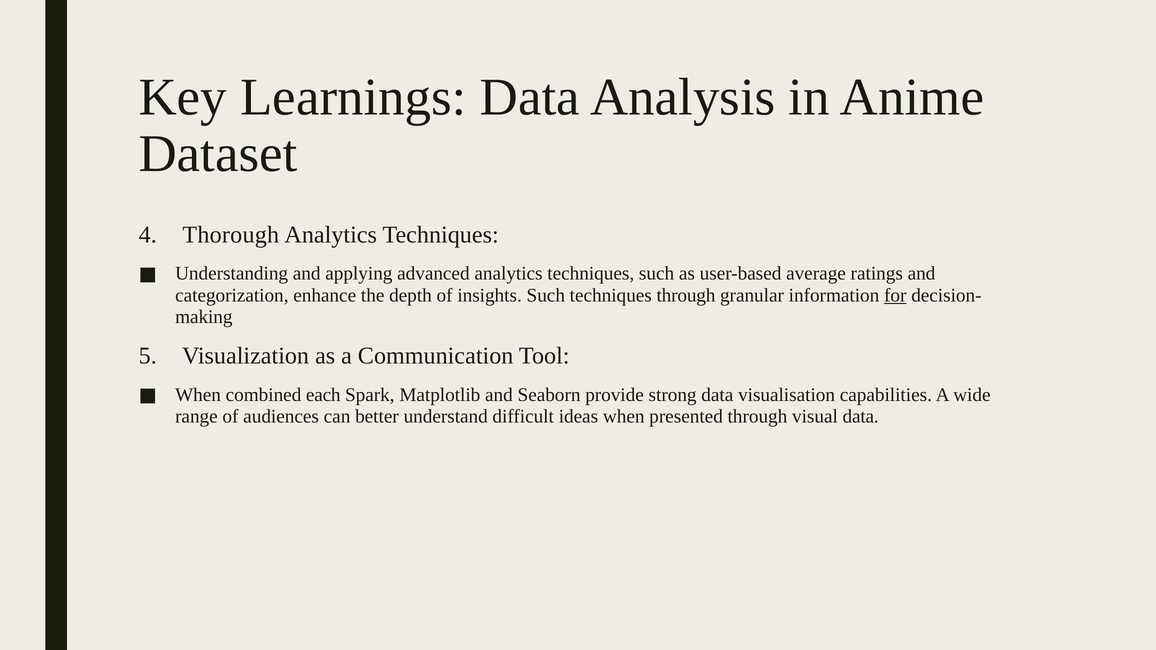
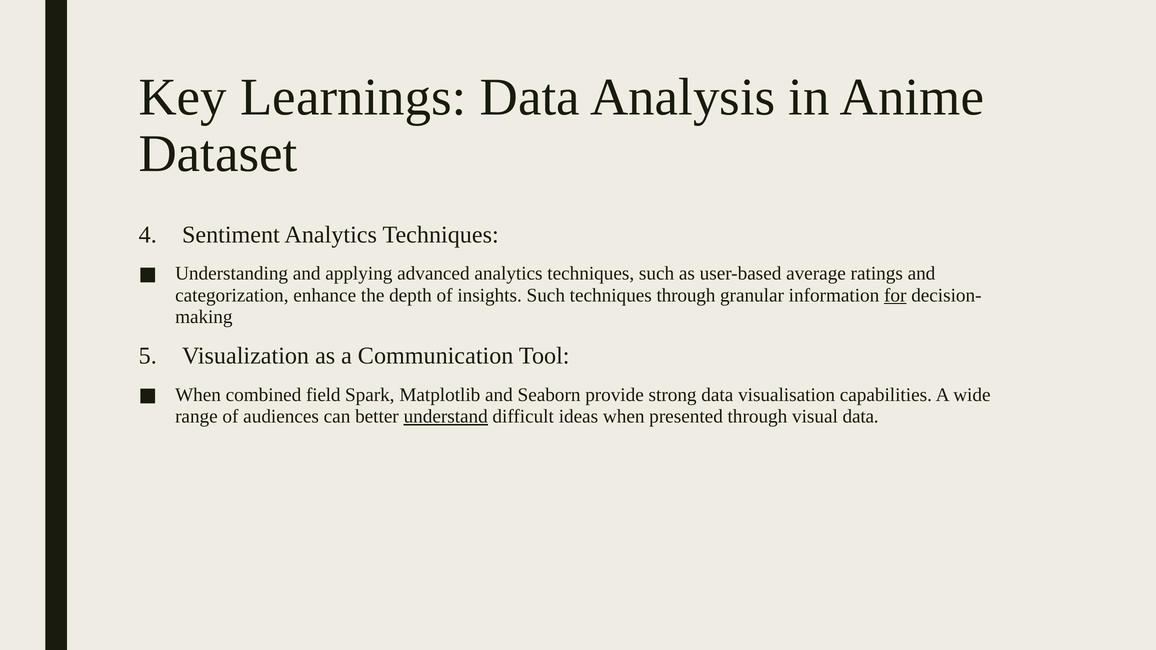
Thorough: Thorough -> Sentiment
each: each -> field
understand underline: none -> present
